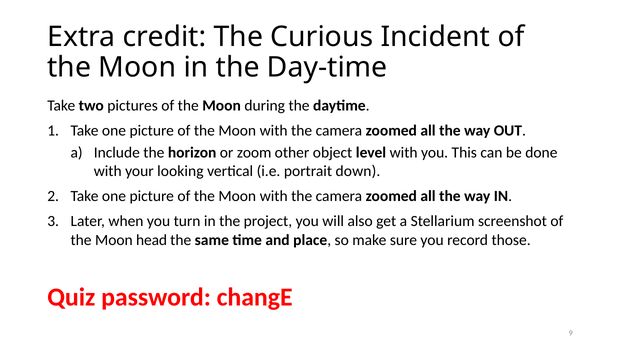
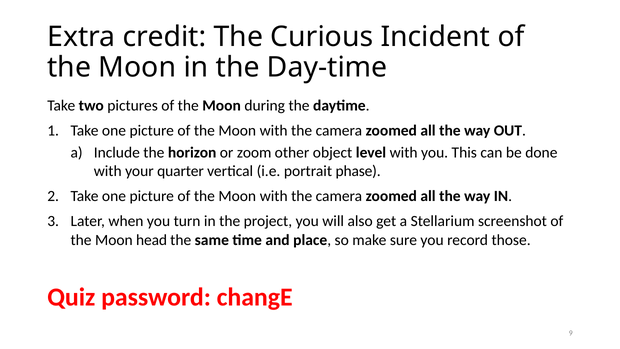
looking: looking -> quarter
down: down -> phase
